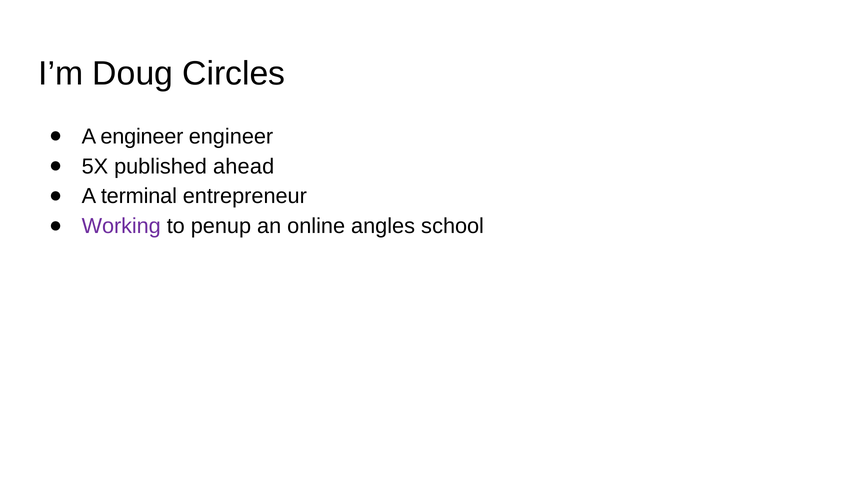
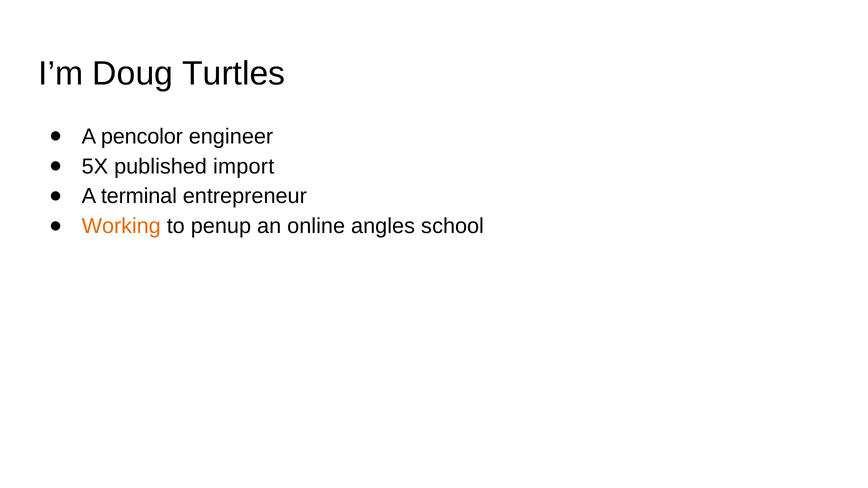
Circles: Circles -> Turtles
A engineer: engineer -> pencolor
ahead: ahead -> import
Working colour: purple -> orange
